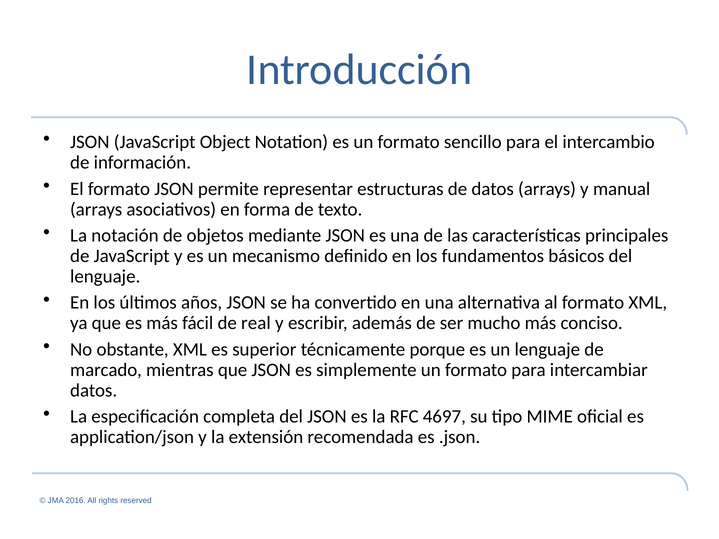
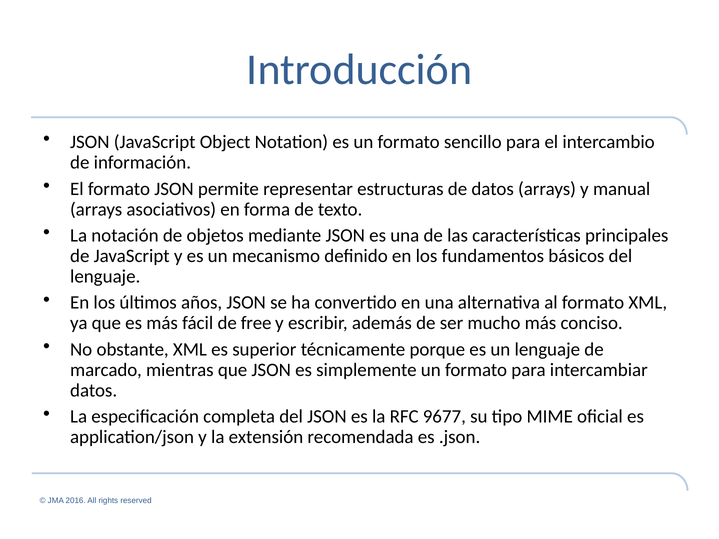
real: real -> free
4697: 4697 -> 9677
